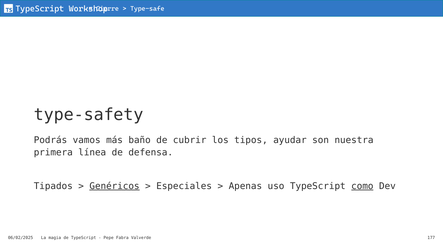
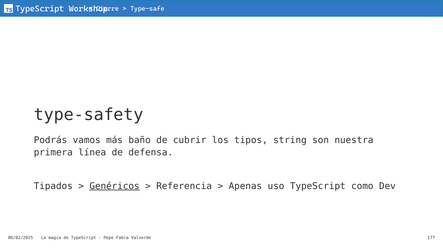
ayudar: ayudar -> string
Especiales: Especiales -> Referencia
como underline: present -> none
